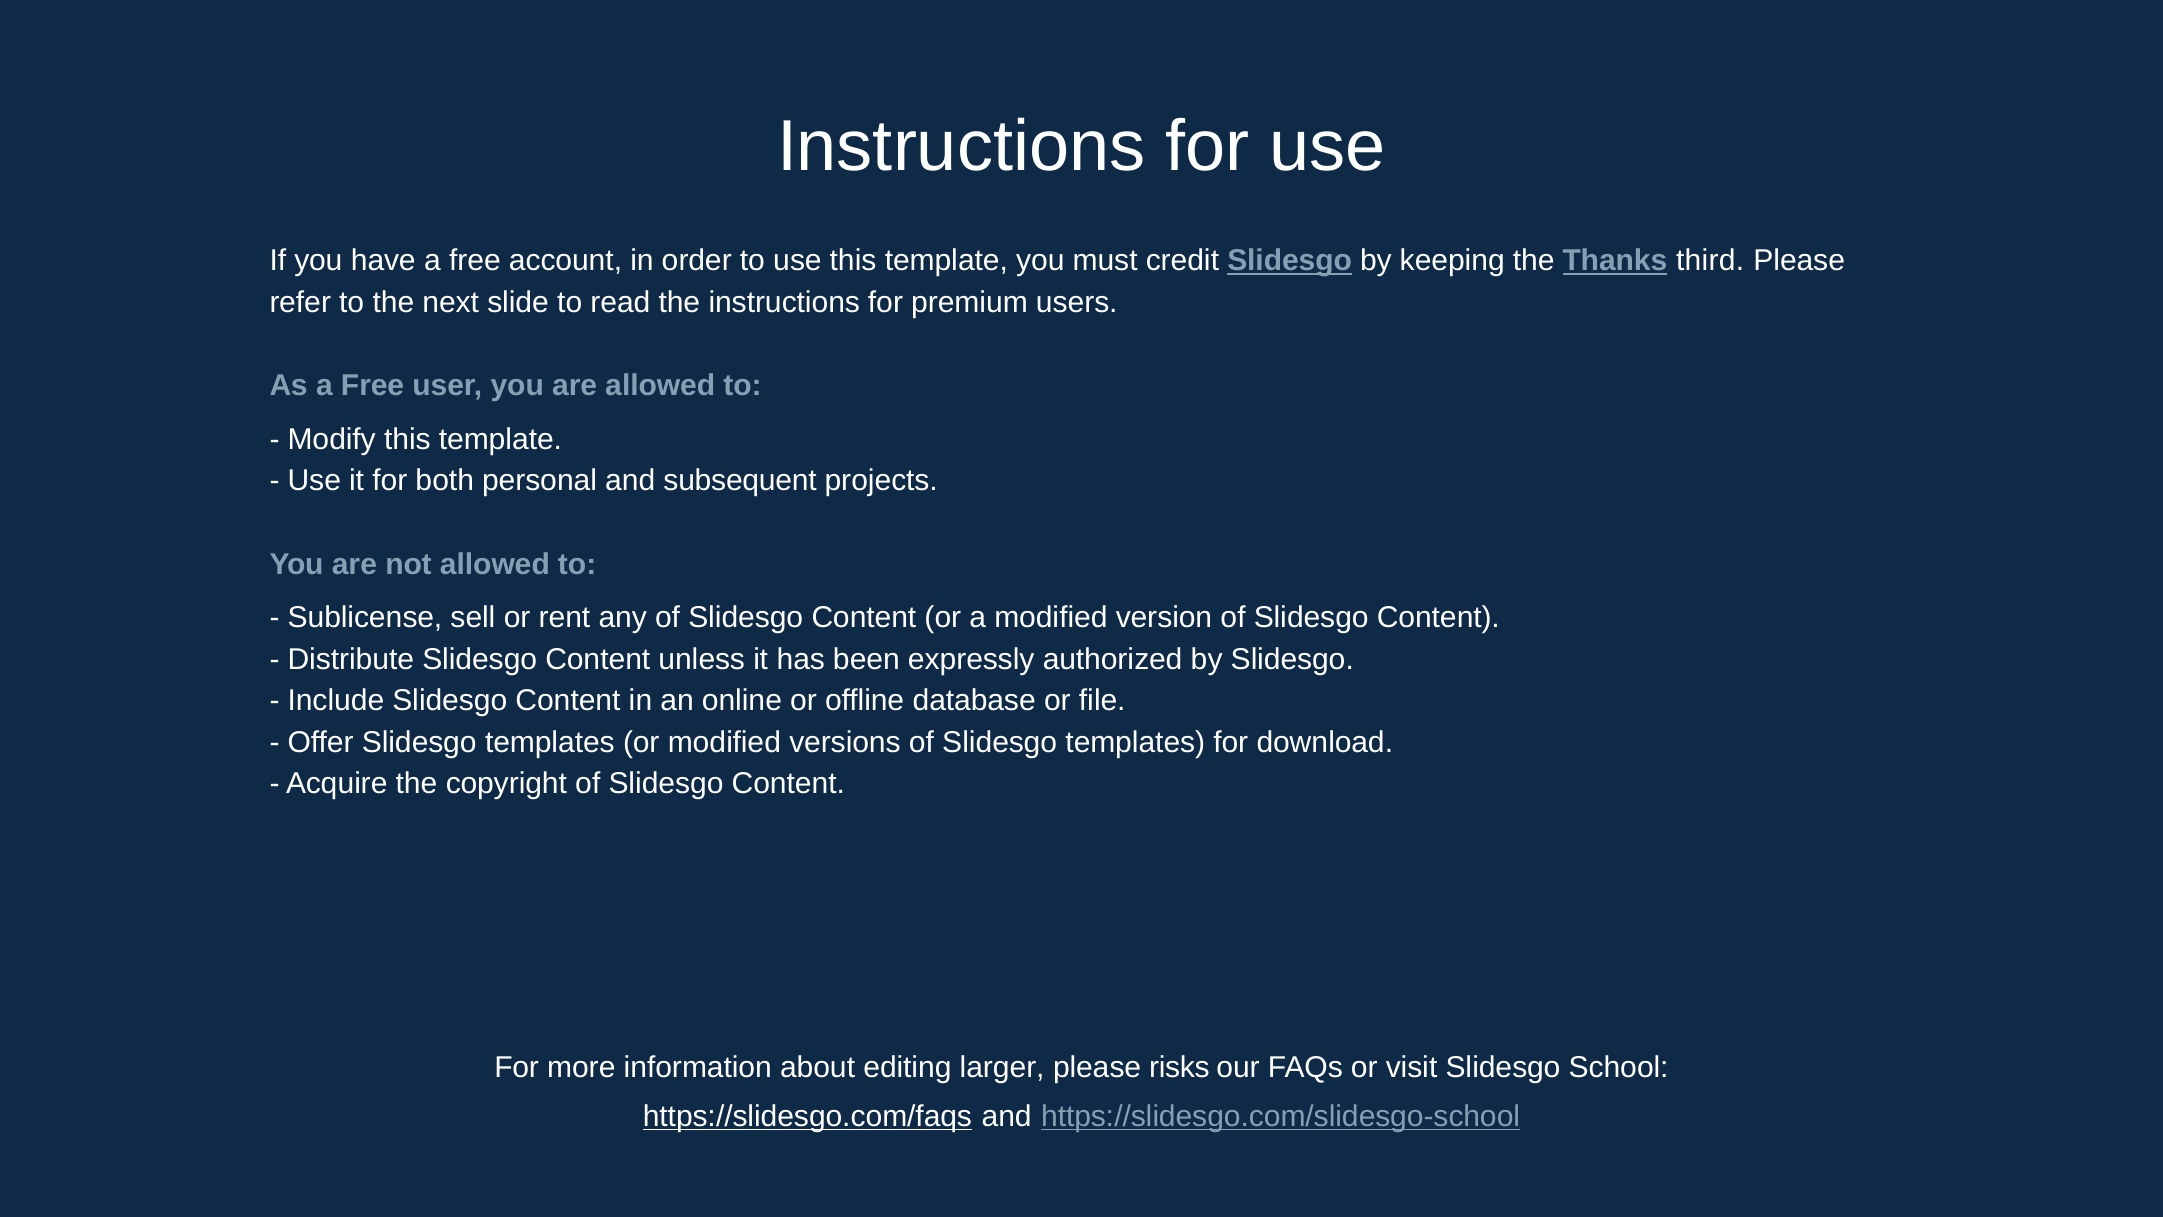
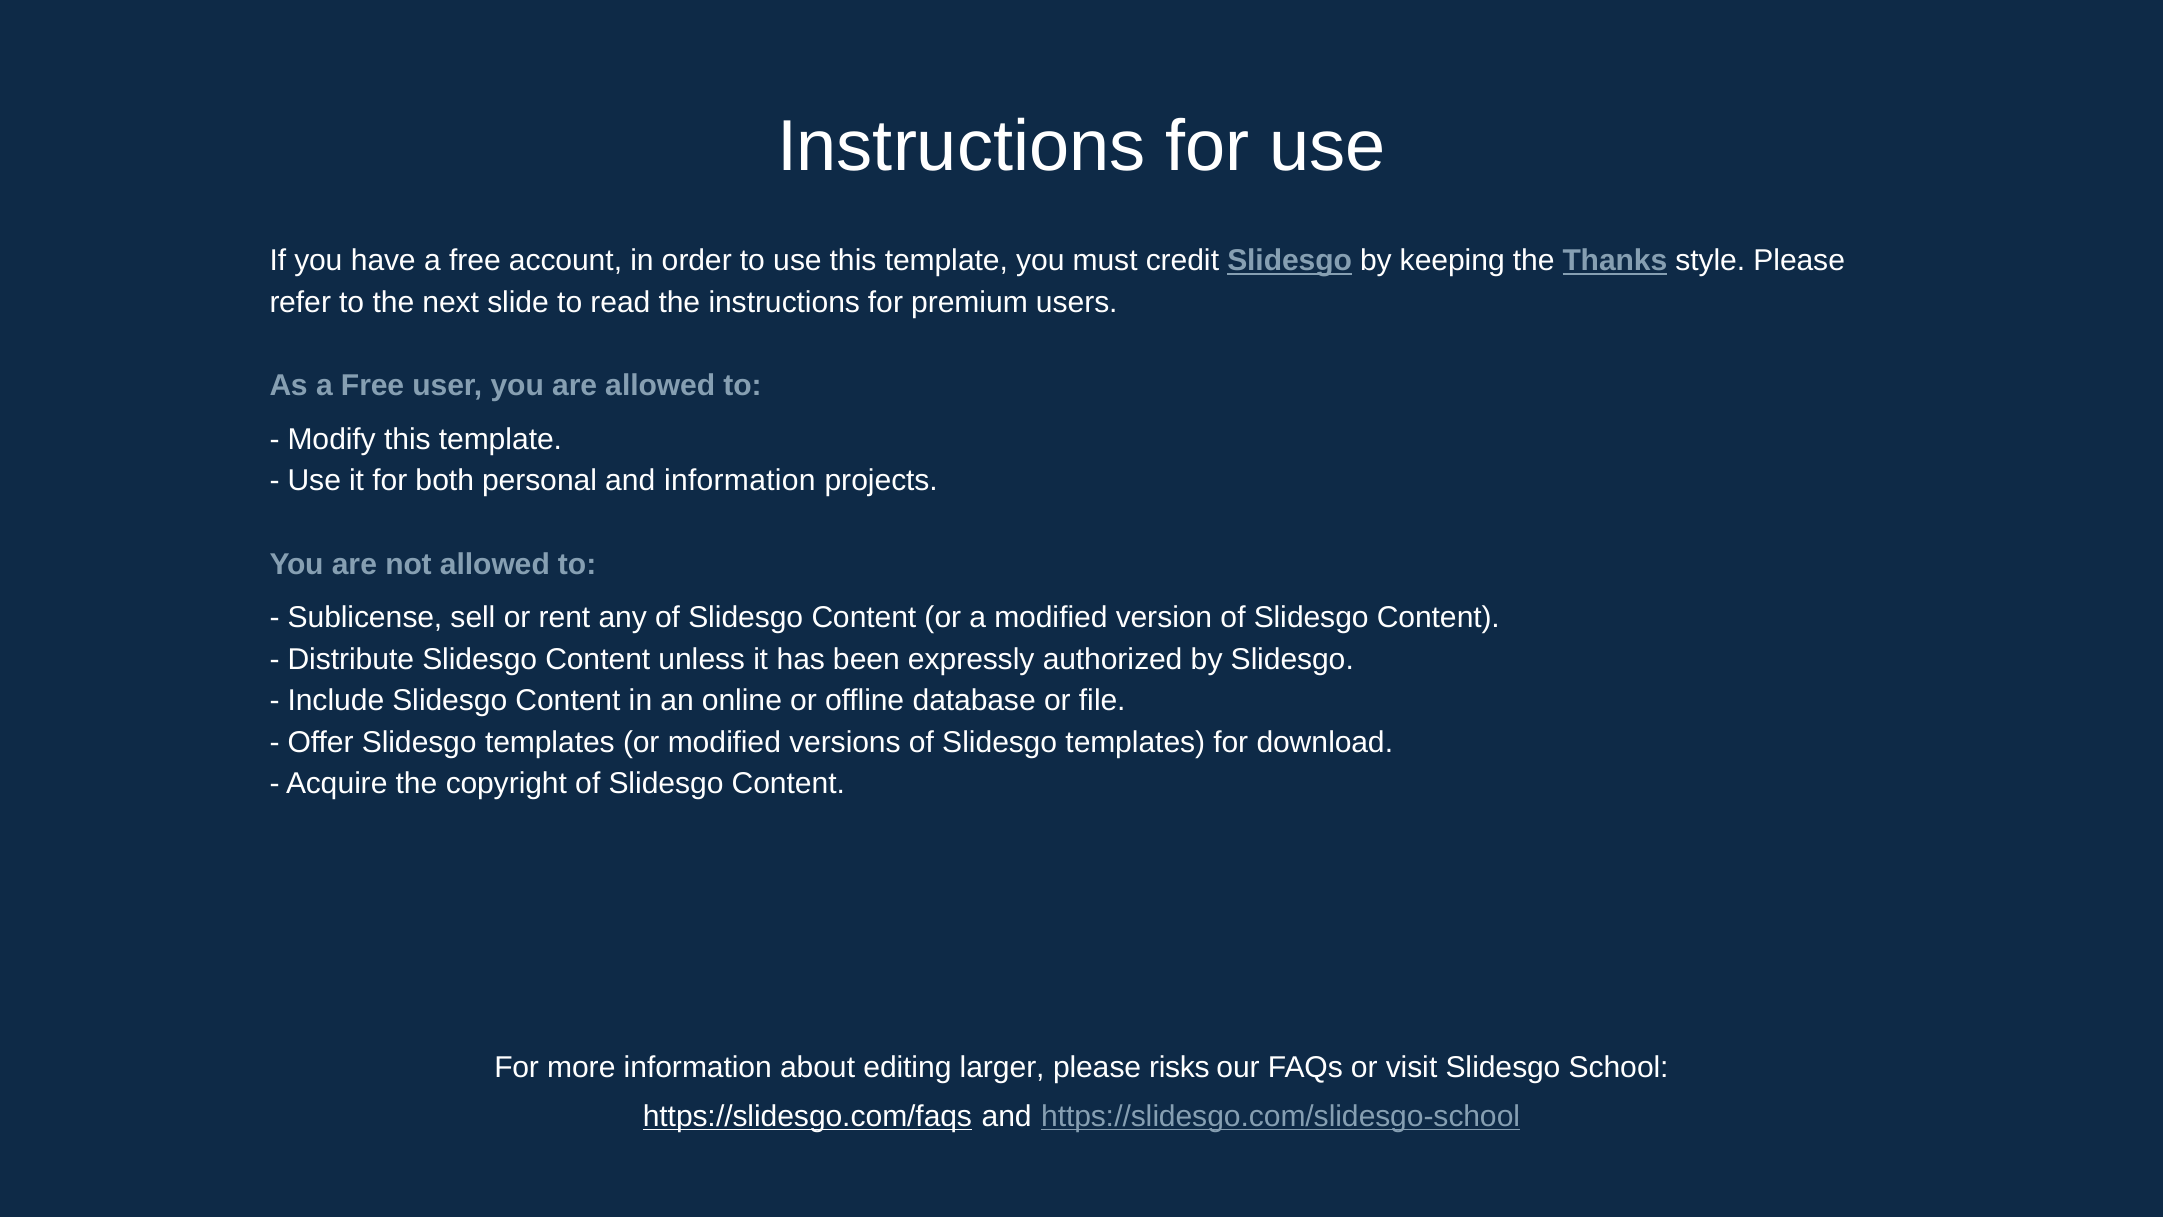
third: third -> style
and subsequent: subsequent -> information
